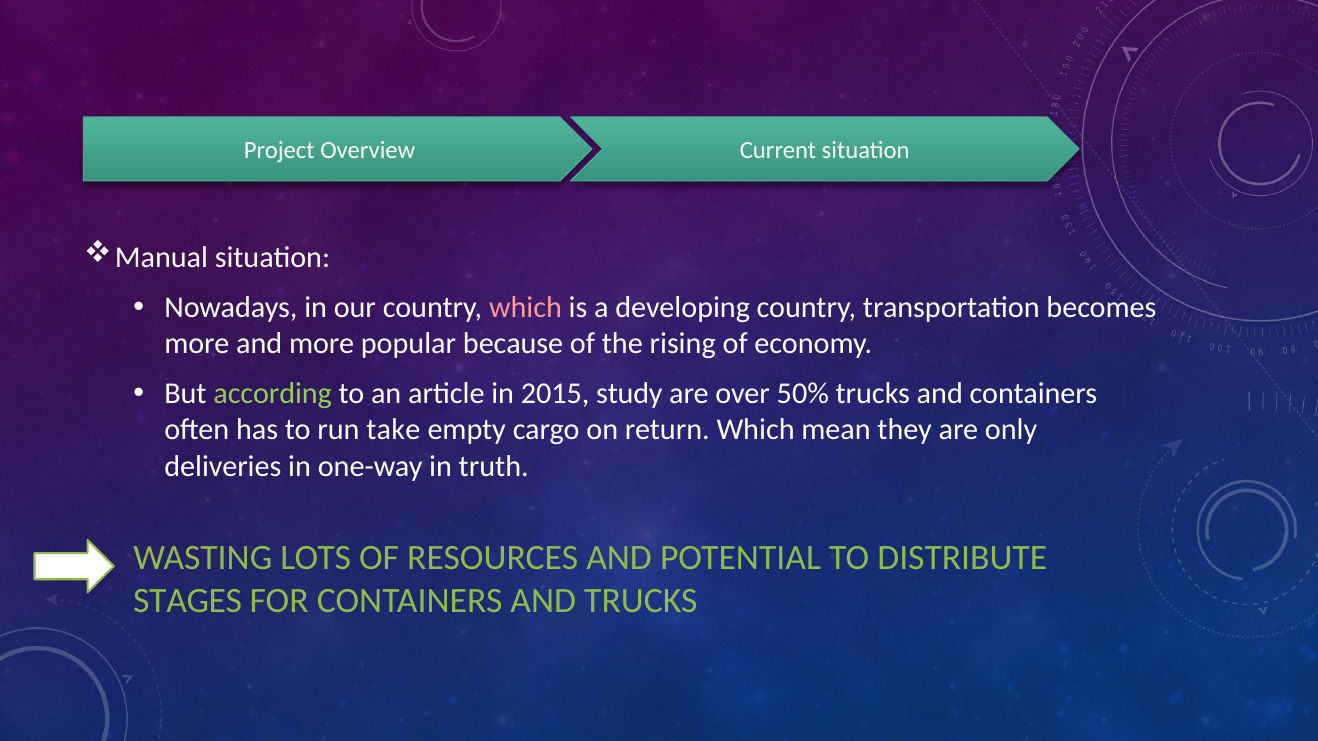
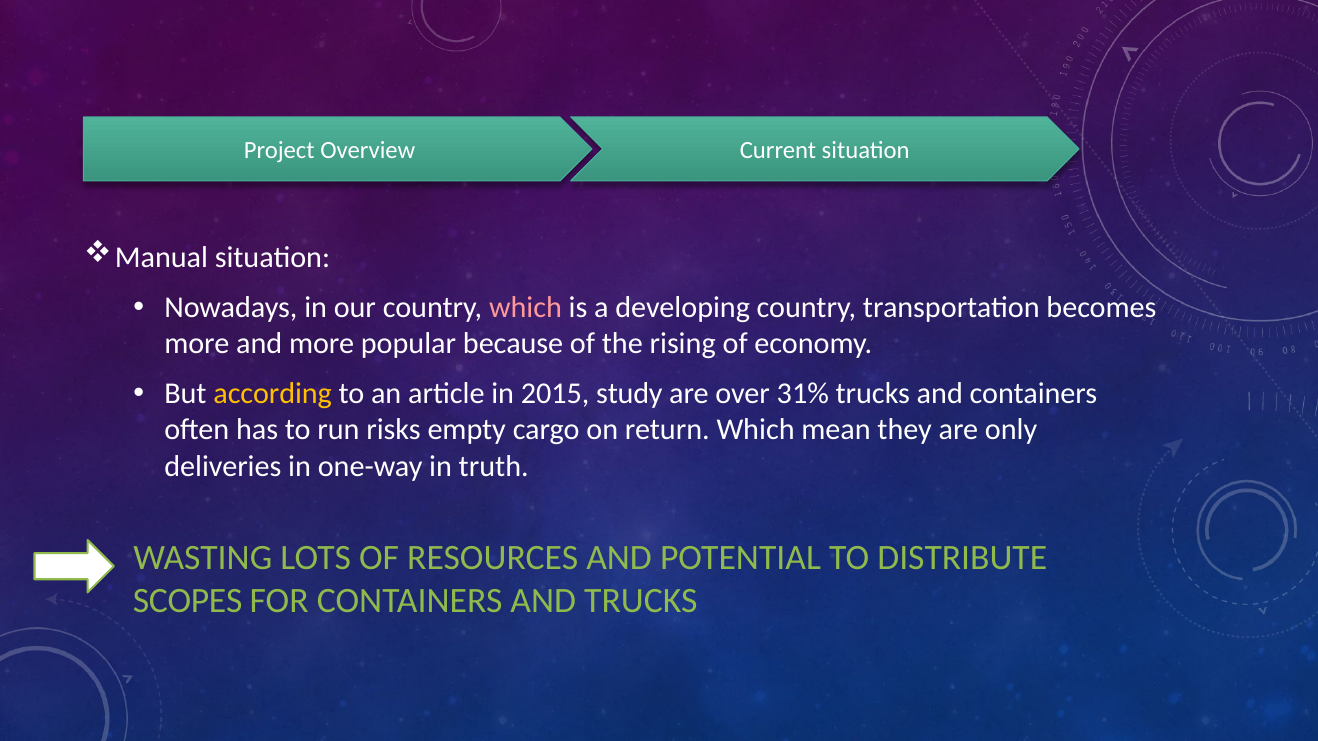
according colour: light green -> yellow
50%: 50% -> 31%
take: take -> risks
STAGES: STAGES -> SCOPES
